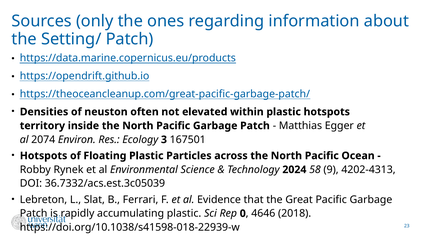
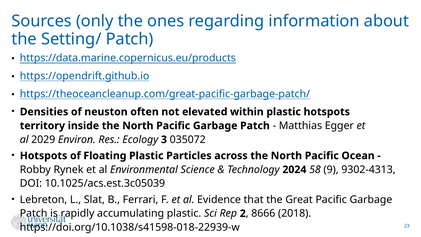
2074: 2074 -> 2029
167501: 167501 -> 035072
4202-4313: 4202-4313 -> 9302-4313
36.7332/acs.est.3c05039: 36.7332/acs.est.3c05039 -> 10.1025/acs.est.3c05039
0: 0 -> 2
4646: 4646 -> 8666
